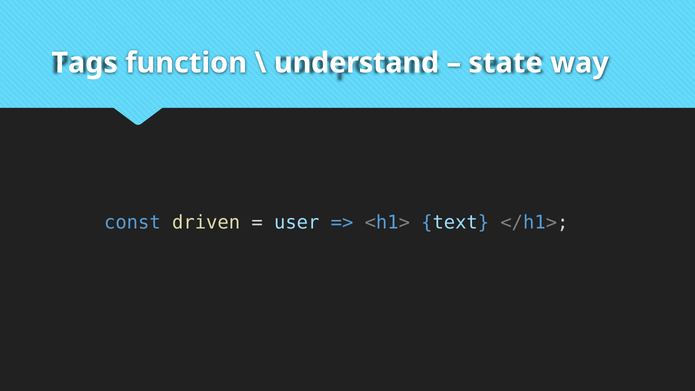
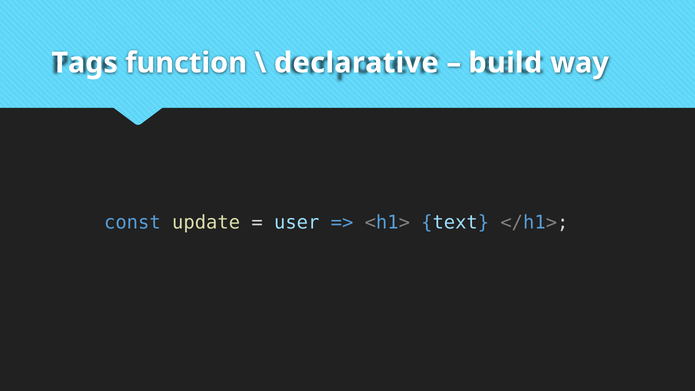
understand: understand -> declarative
state: state -> build
driven: driven -> update
